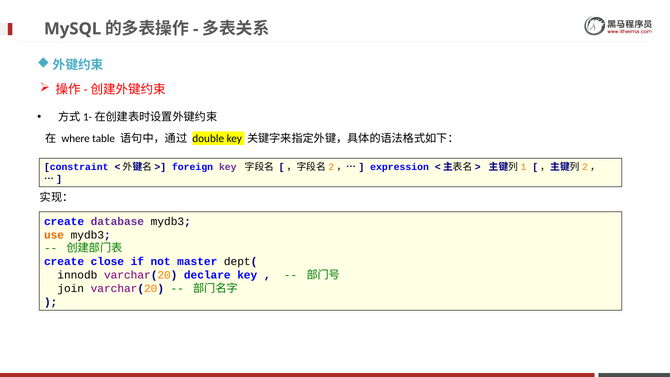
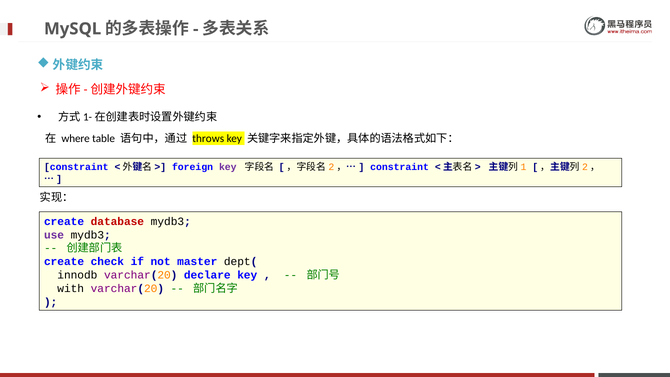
double: double -> throws
expression at (400, 167): expression -> constraint
database colour: purple -> red
use colour: orange -> purple
close: close -> check
join: join -> with
